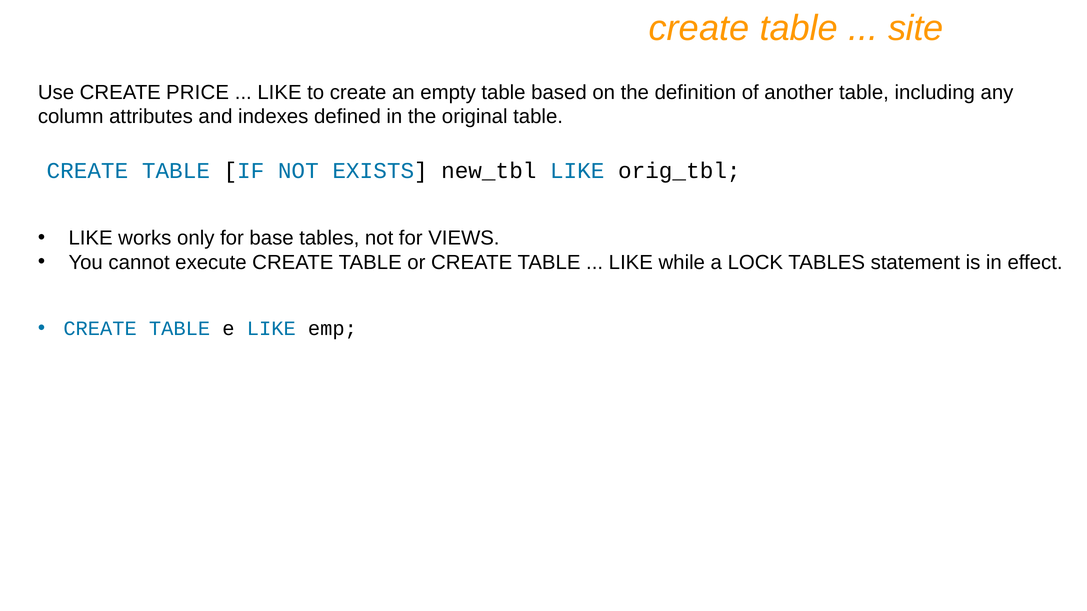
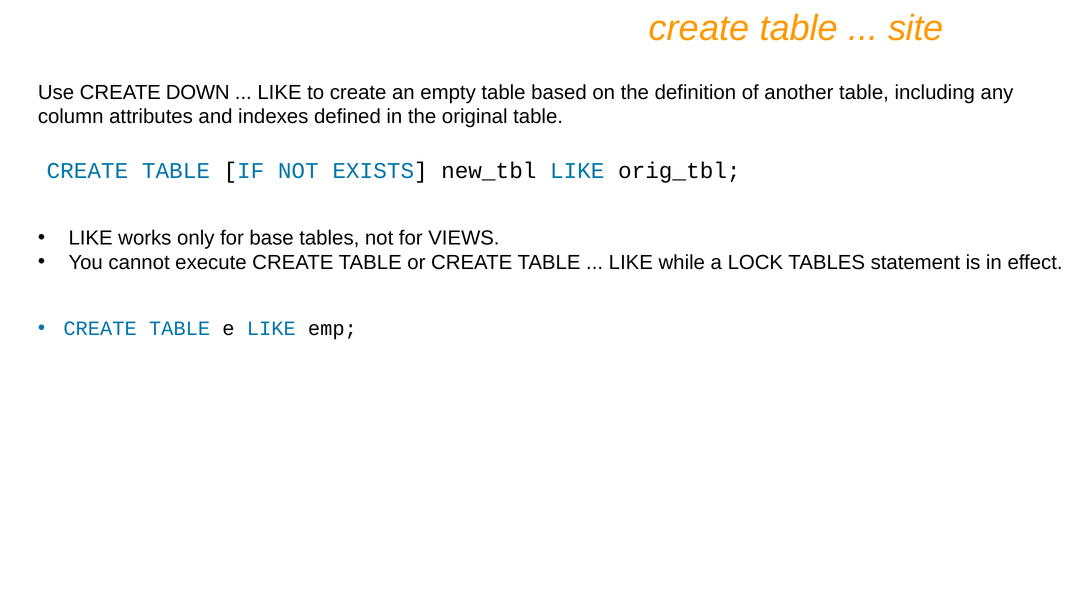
PRICE: PRICE -> DOWN
